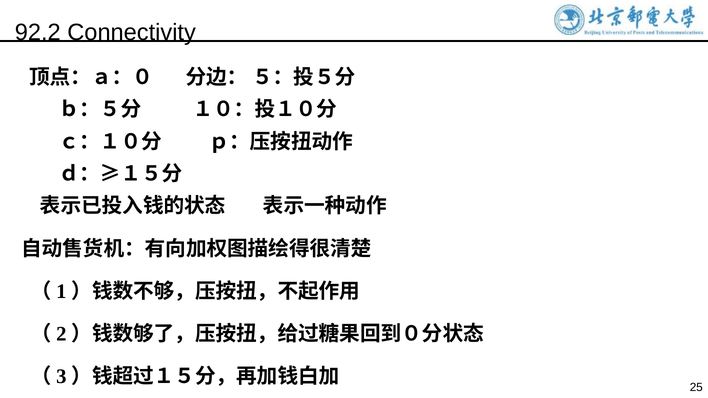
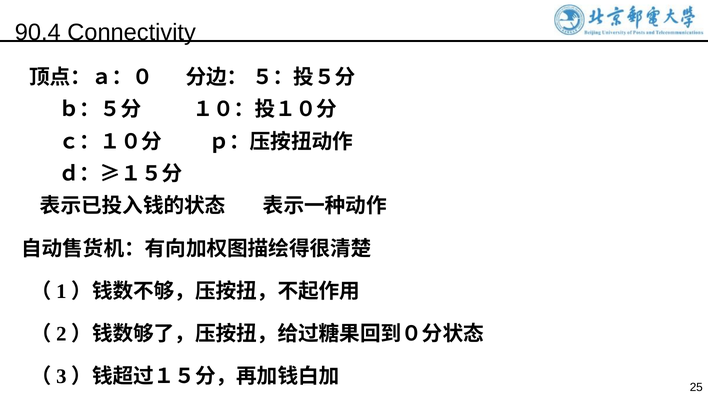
92.2: 92.2 -> 90.4
